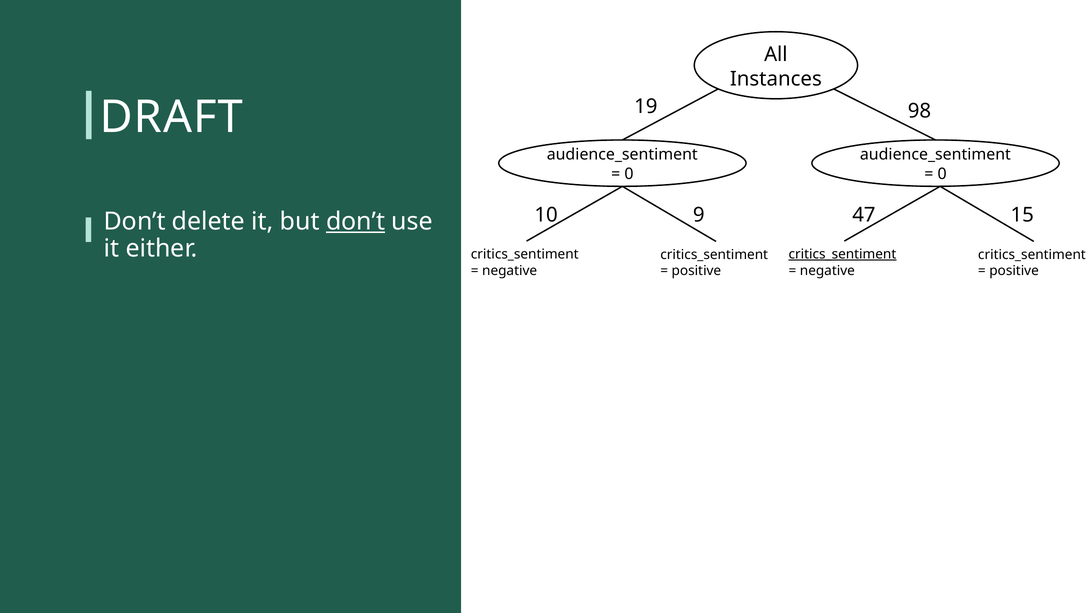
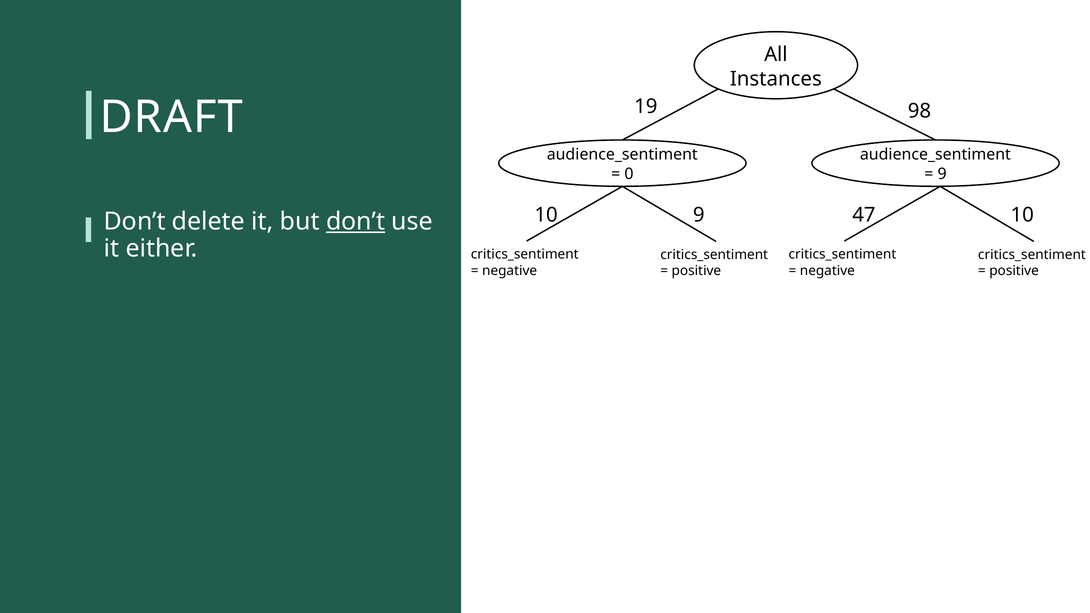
0 at (942, 174): 0 -> 9
47 15: 15 -> 10
critics_sentiment at (842, 254) underline: present -> none
